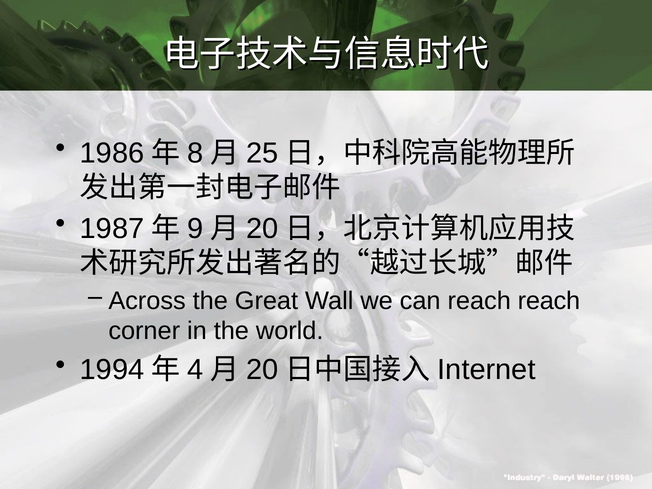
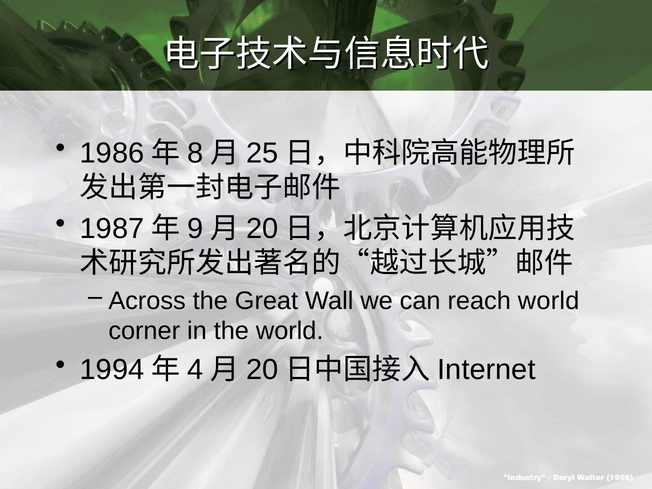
reach reach: reach -> world
